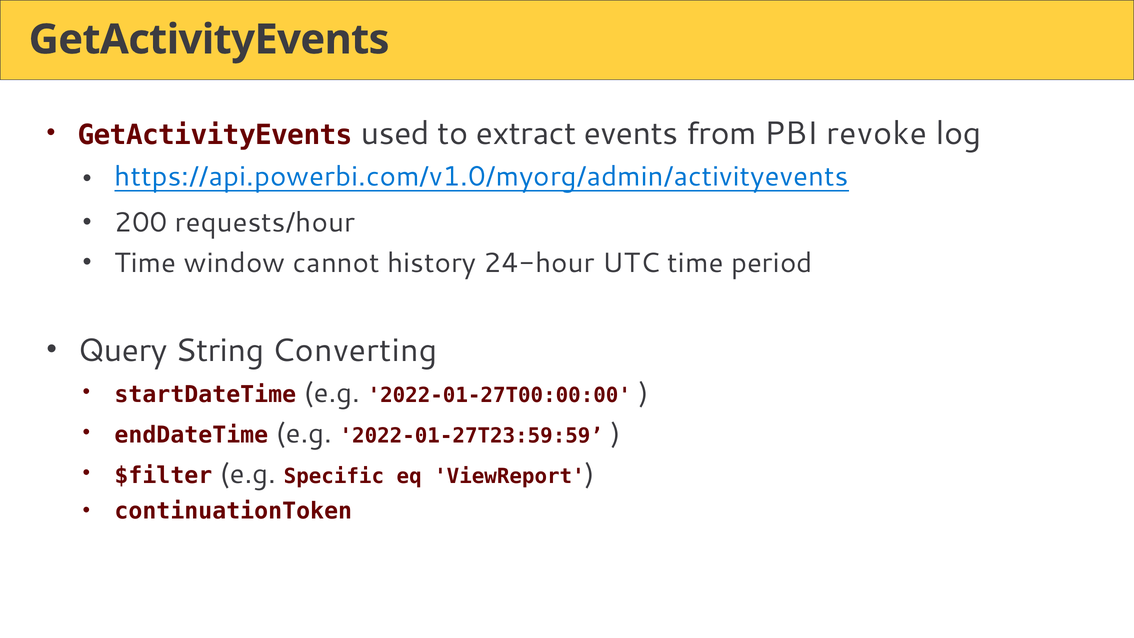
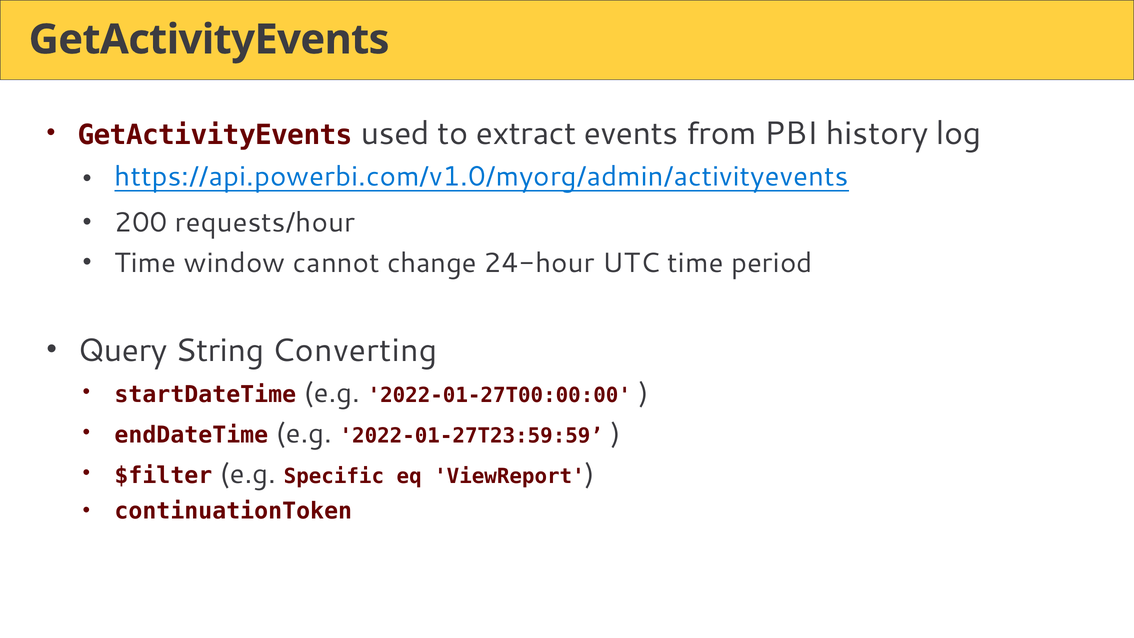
revoke: revoke -> history
history: history -> change
